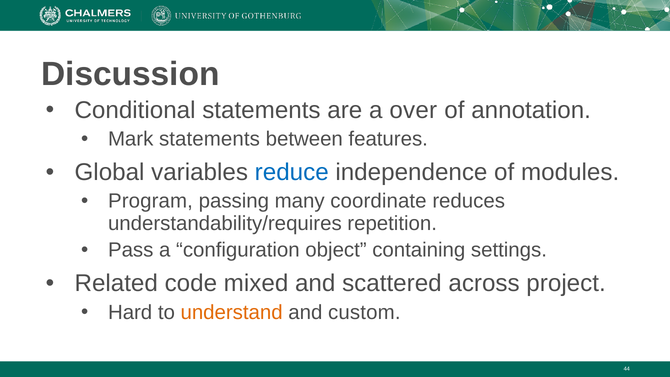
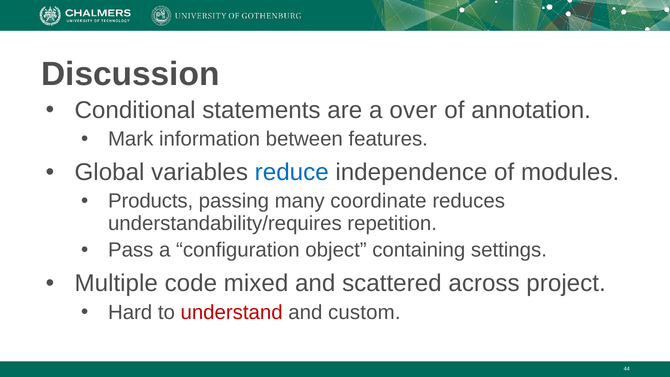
Mark statements: statements -> information
Program: Program -> Products
Related: Related -> Multiple
understand colour: orange -> red
